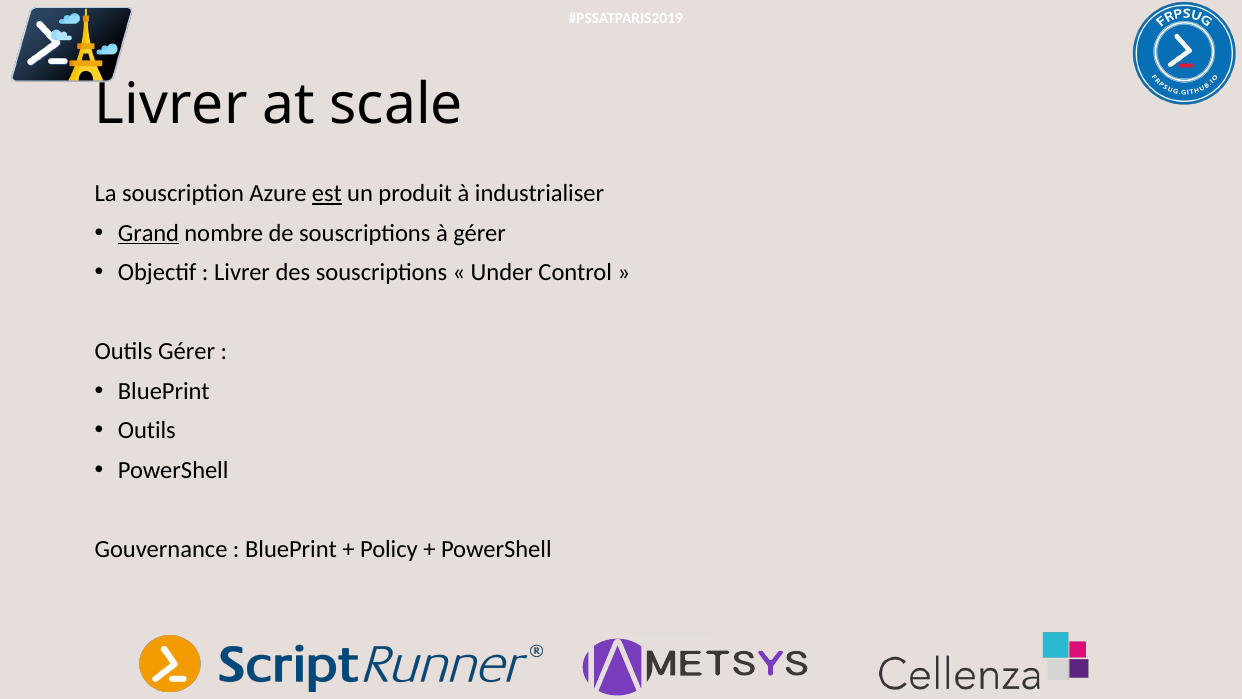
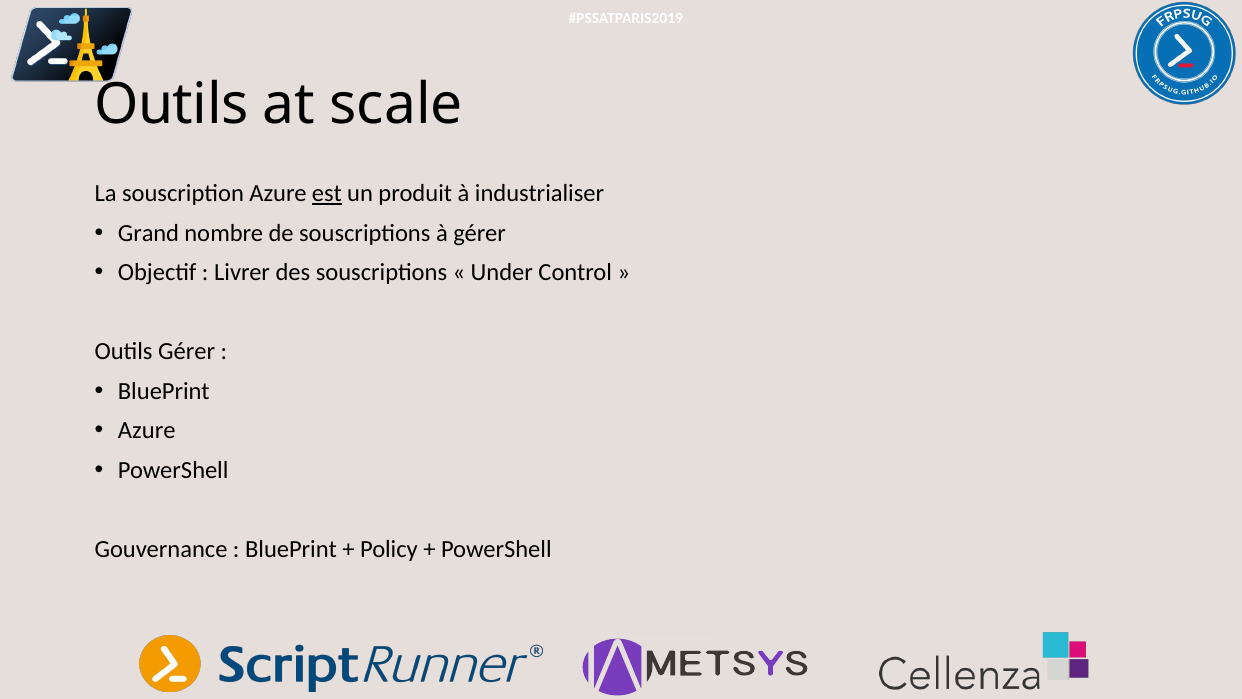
Livrer at (171, 104): Livrer -> Outils
Grand underline: present -> none
Outils at (147, 430): Outils -> Azure
